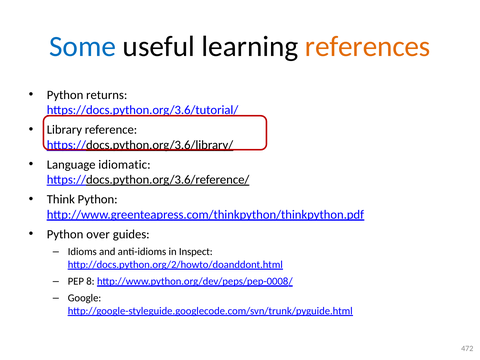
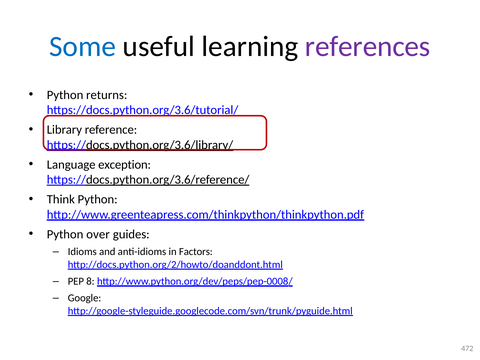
references colour: orange -> purple
idiomatic: idiomatic -> exception
Inspect: Inspect -> Factors
